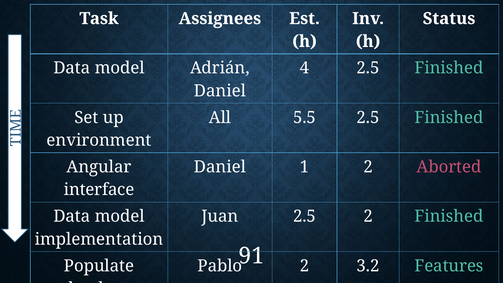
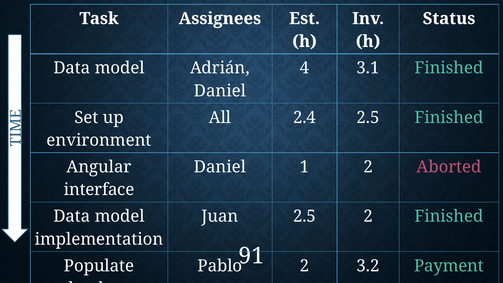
4 2.5: 2.5 -> 3.1
5.5: 5.5 -> 2.4
Features: Features -> Payment
